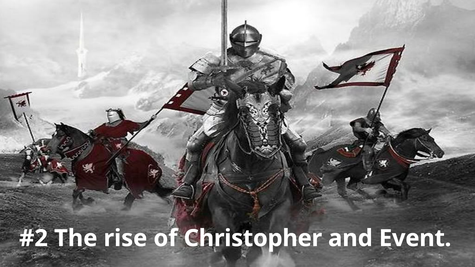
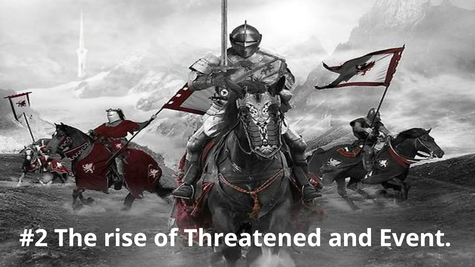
Christopher: Christopher -> Threatened
